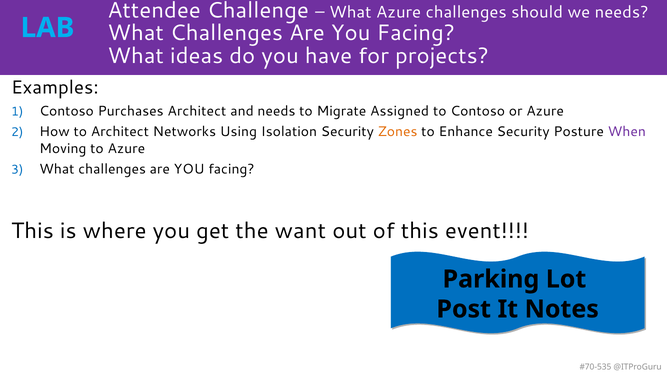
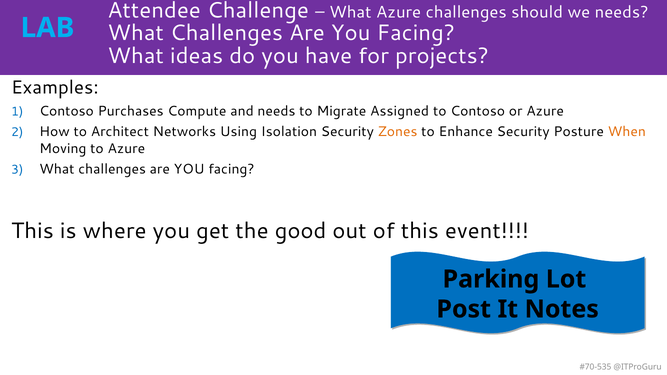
Purchases Architect: Architect -> Compute
When colour: purple -> orange
want: want -> good
